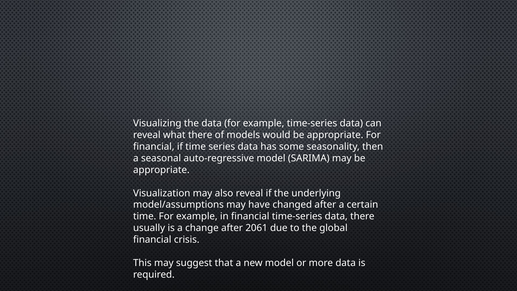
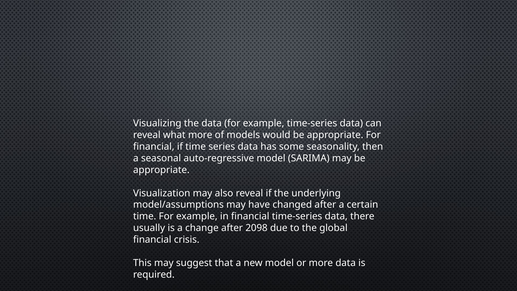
what there: there -> more
2061: 2061 -> 2098
